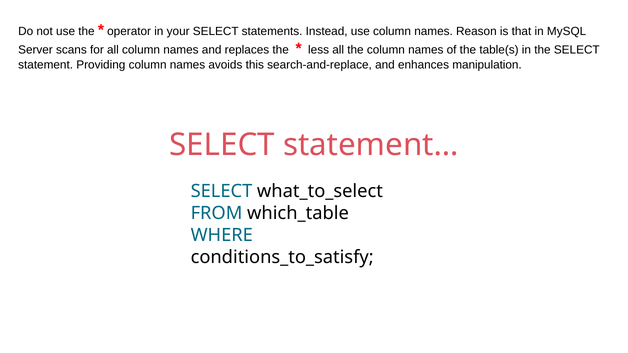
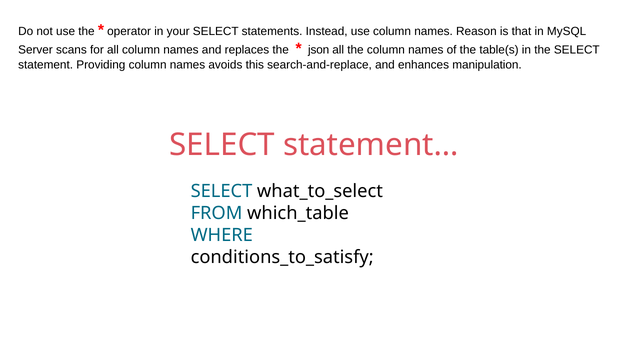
less: less -> json
